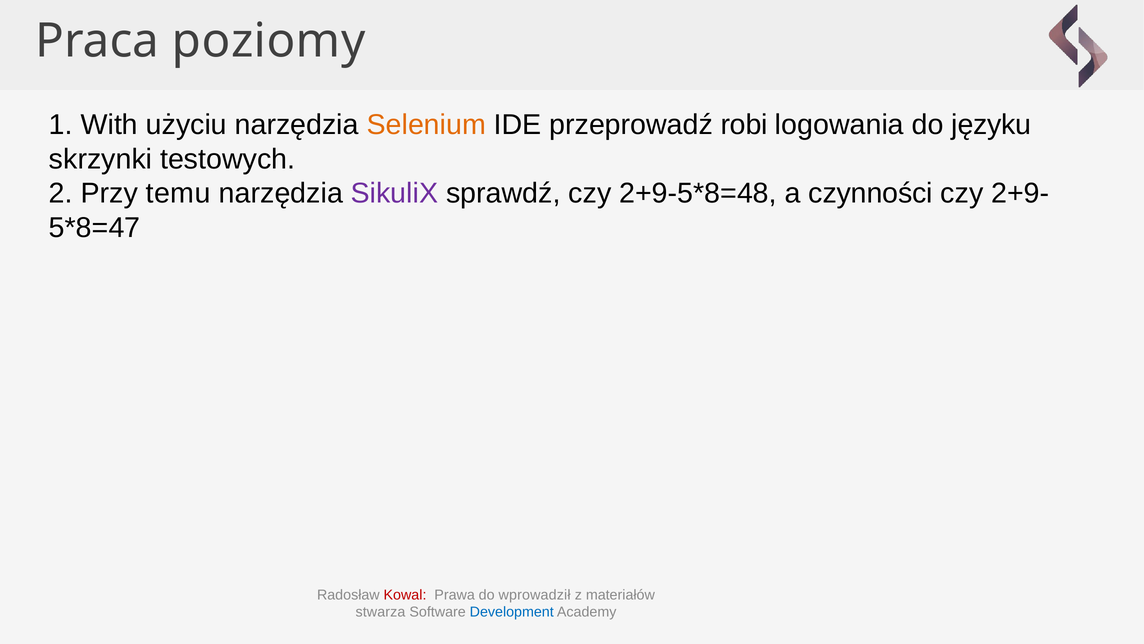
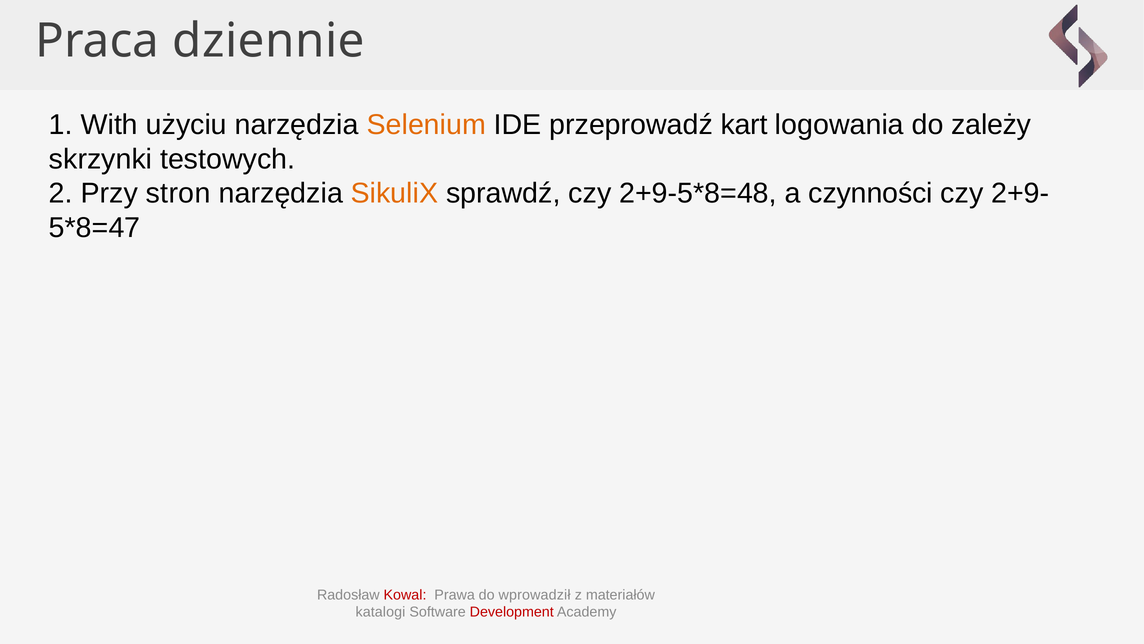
poziomy: poziomy -> dziennie
robi: robi -> kart
języku: języku -> zależy
temu: temu -> stron
SikuliX colour: purple -> orange
stwarza: stwarza -> katalogi
Development colour: blue -> red
